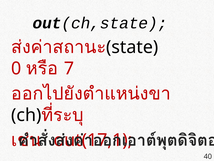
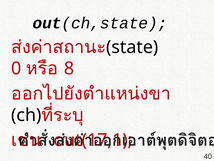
7: 7 -> 8
